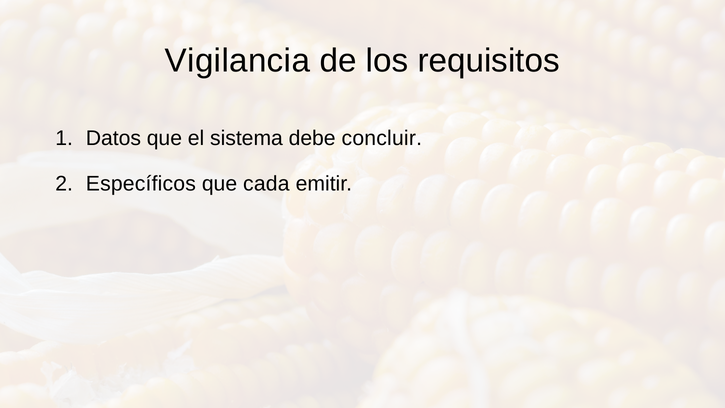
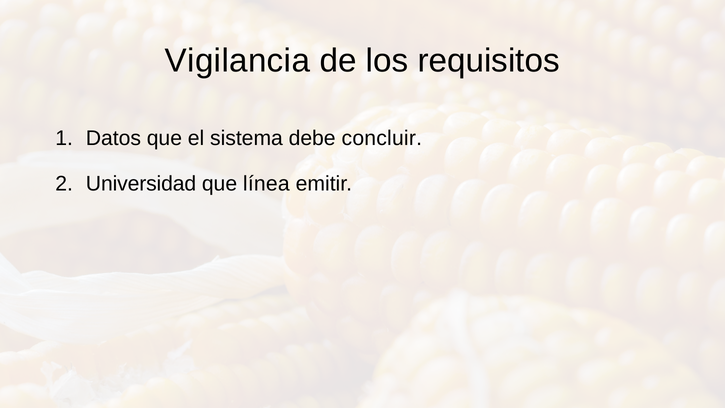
Específicos: Específicos -> Universidad
cada: cada -> línea
